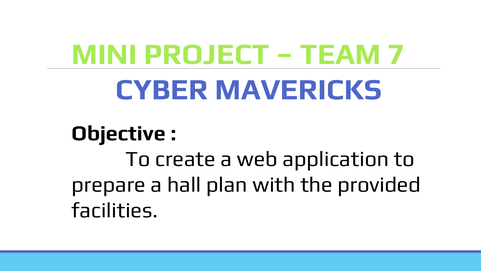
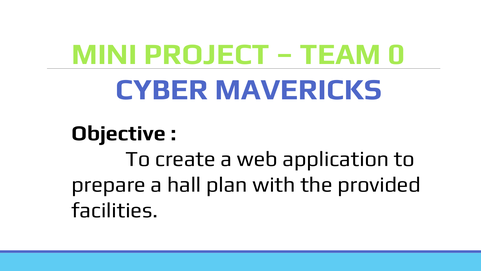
7: 7 -> 0
